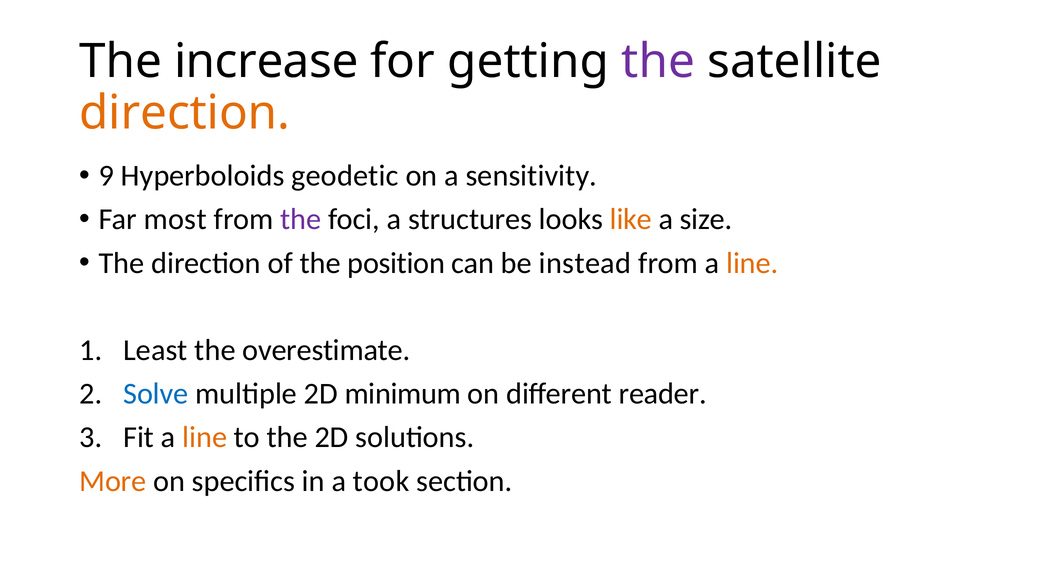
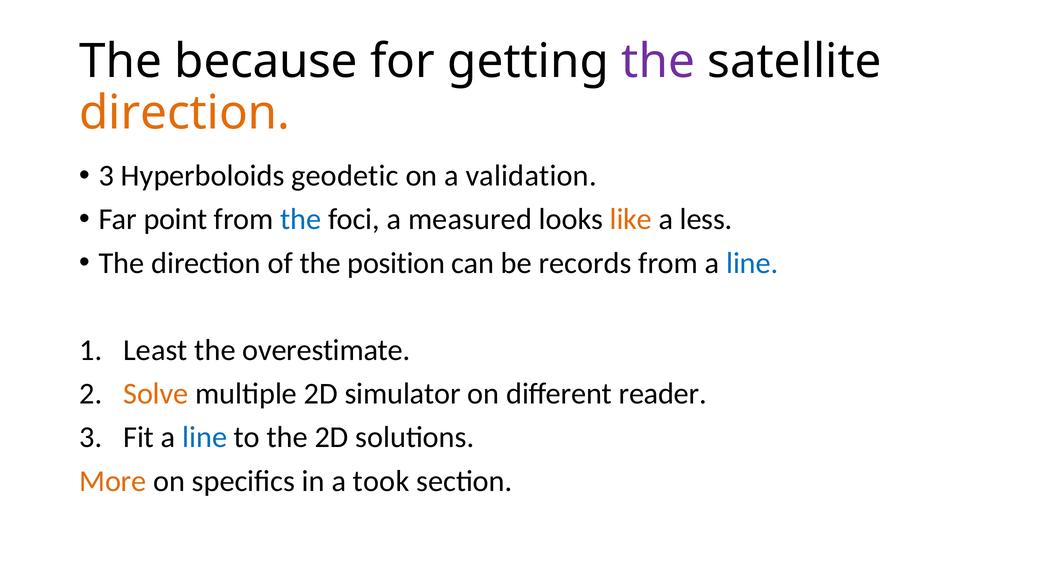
increase: increase -> because
9 at (106, 176): 9 -> 3
sensitivity: sensitivity -> validation
most: most -> point
the at (301, 219) colour: purple -> blue
structures: structures -> measured
size: size -> less
instead: instead -> records
line at (752, 263) colour: orange -> blue
Solve colour: blue -> orange
minimum: minimum -> simulator
line at (205, 437) colour: orange -> blue
